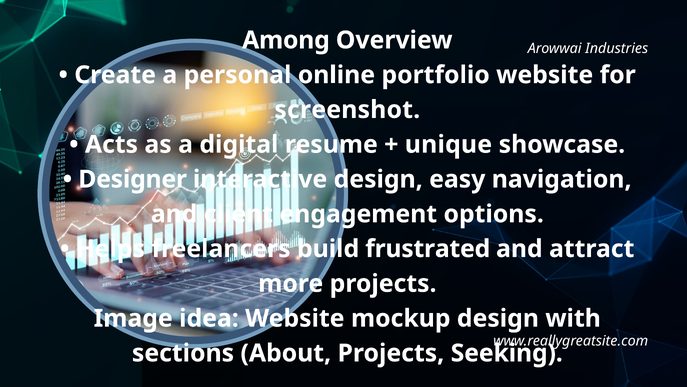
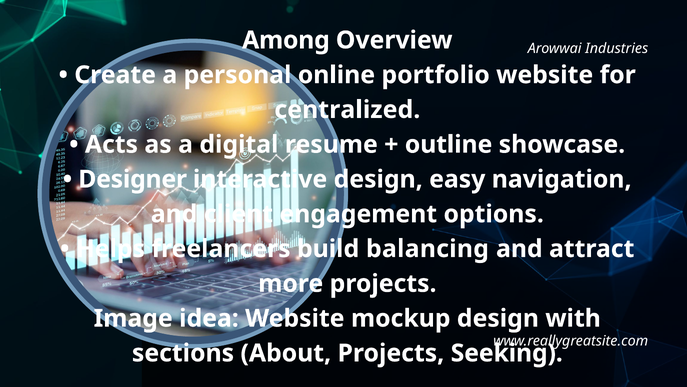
screenshot: screenshot -> centralized
unique: unique -> outline
frustrated: frustrated -> balancing
